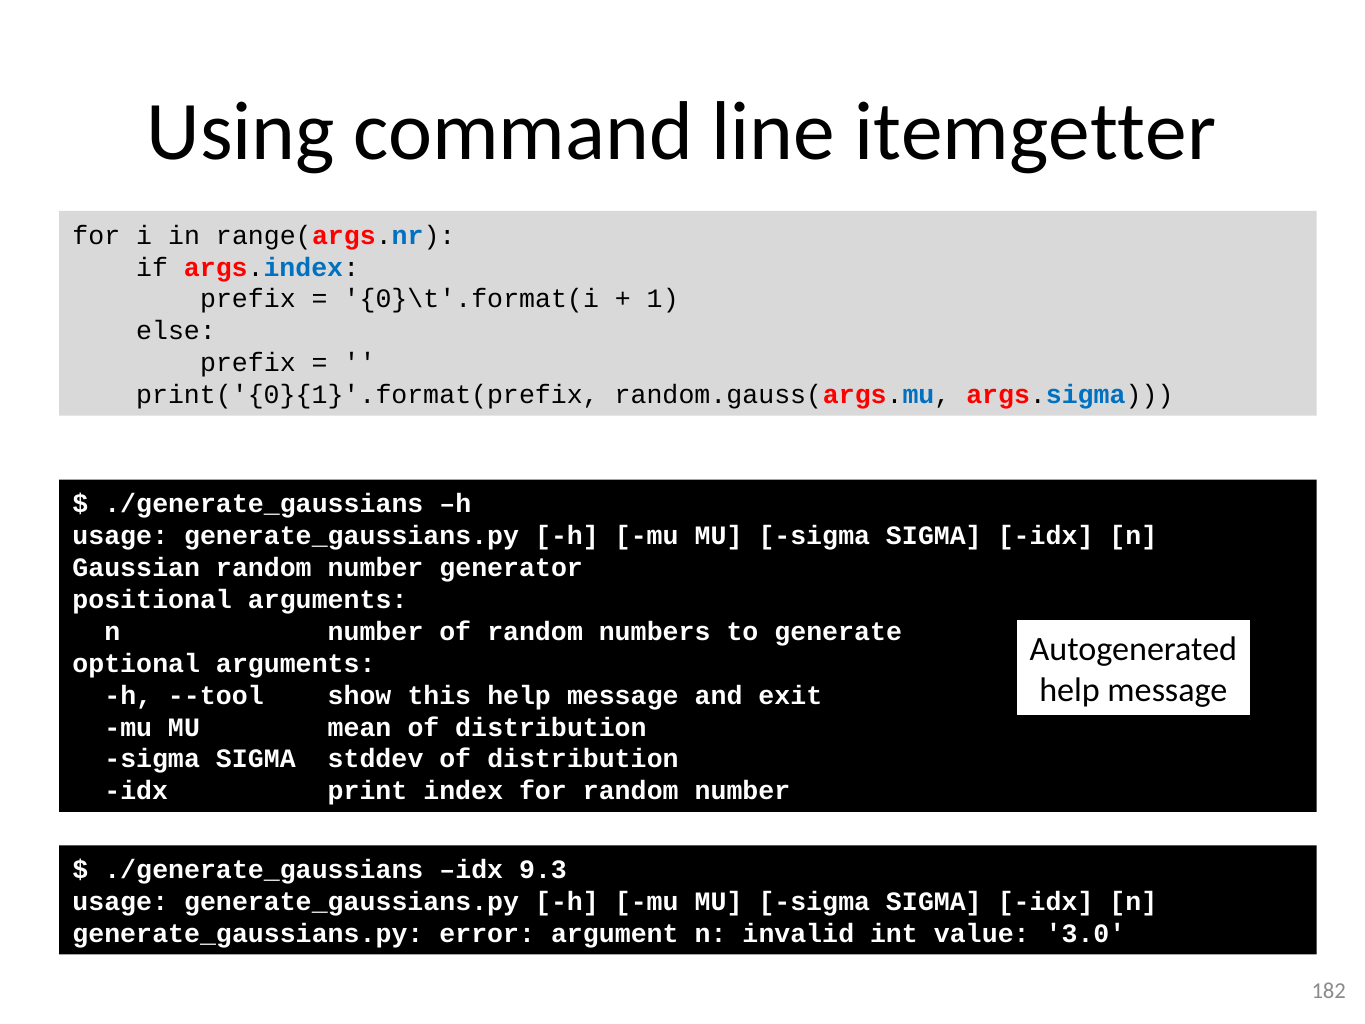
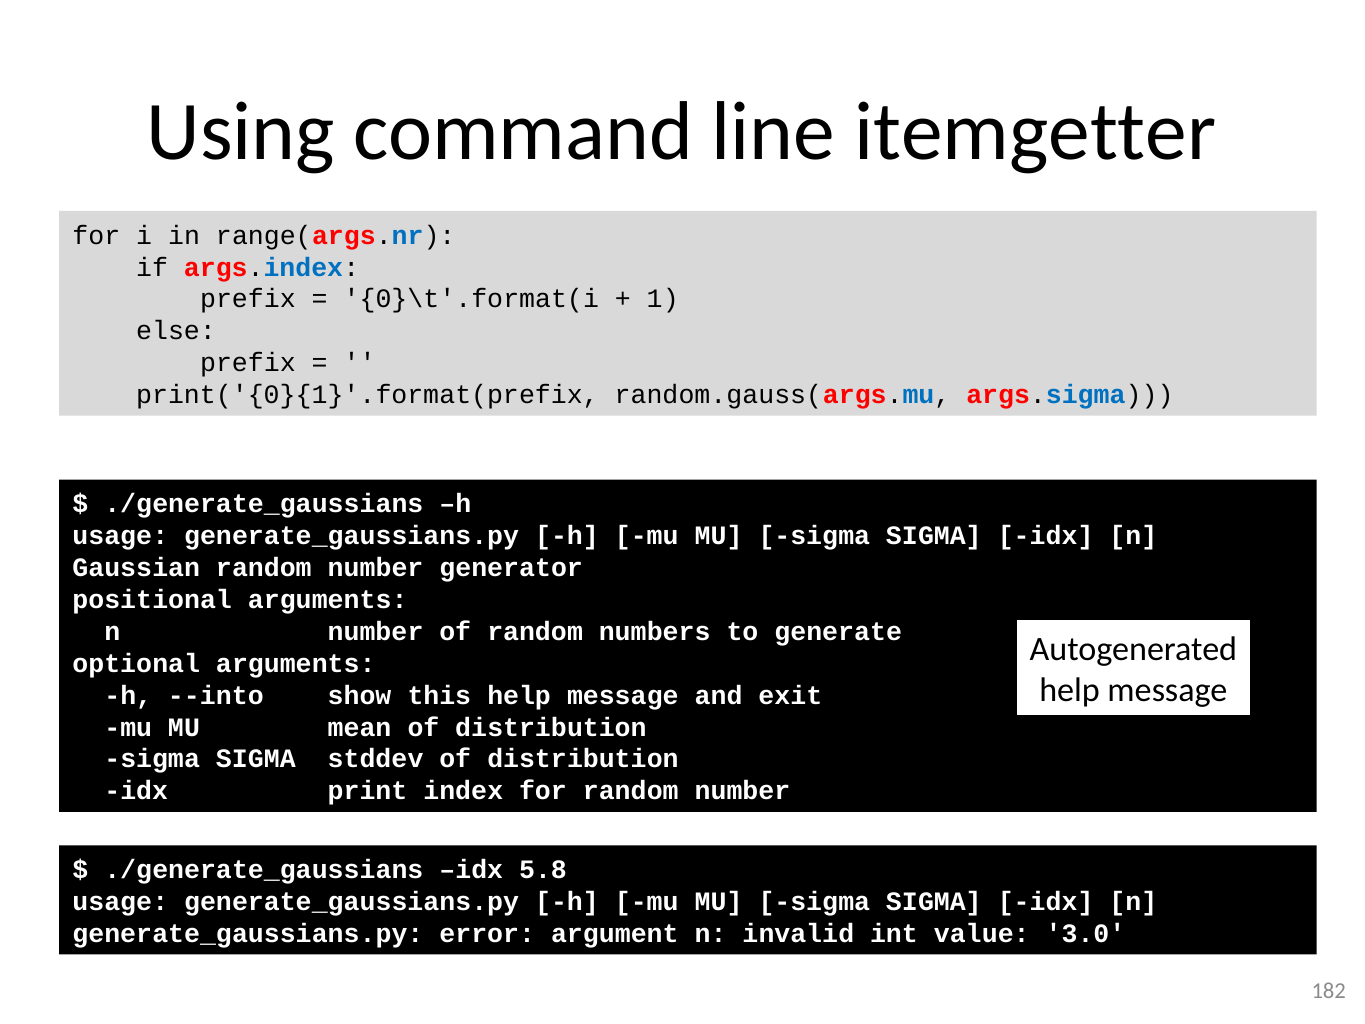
--tool: --tool -> --into
9.3: 9.3 -> 5.8
